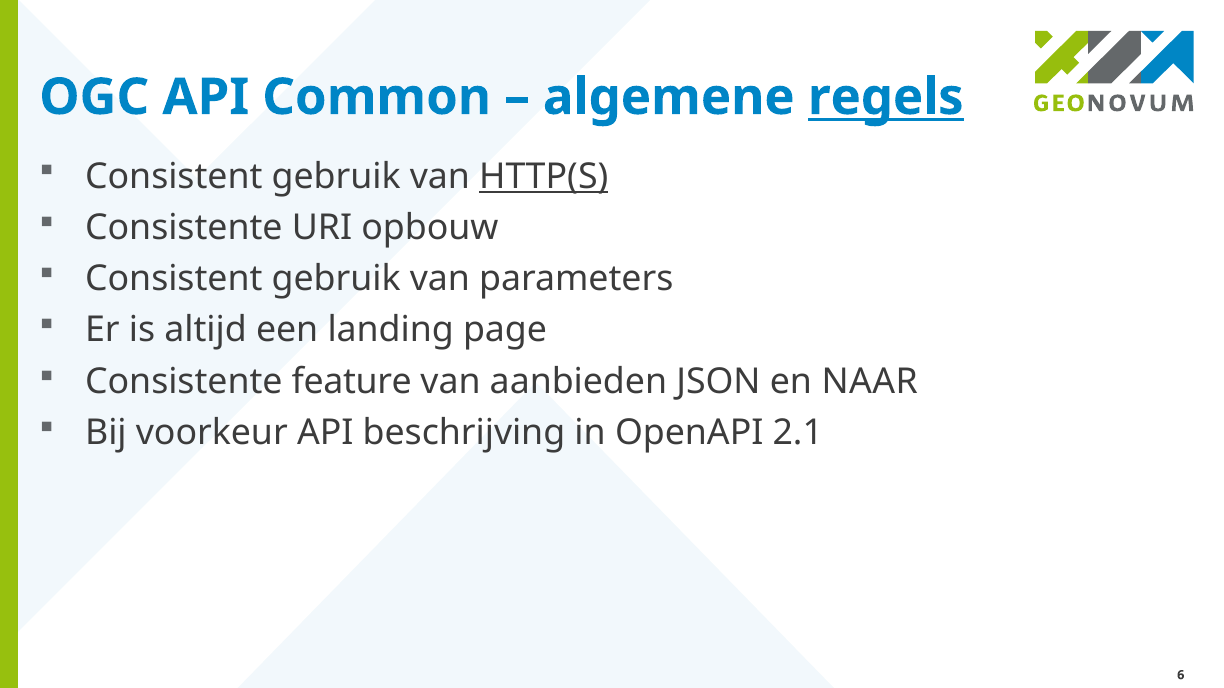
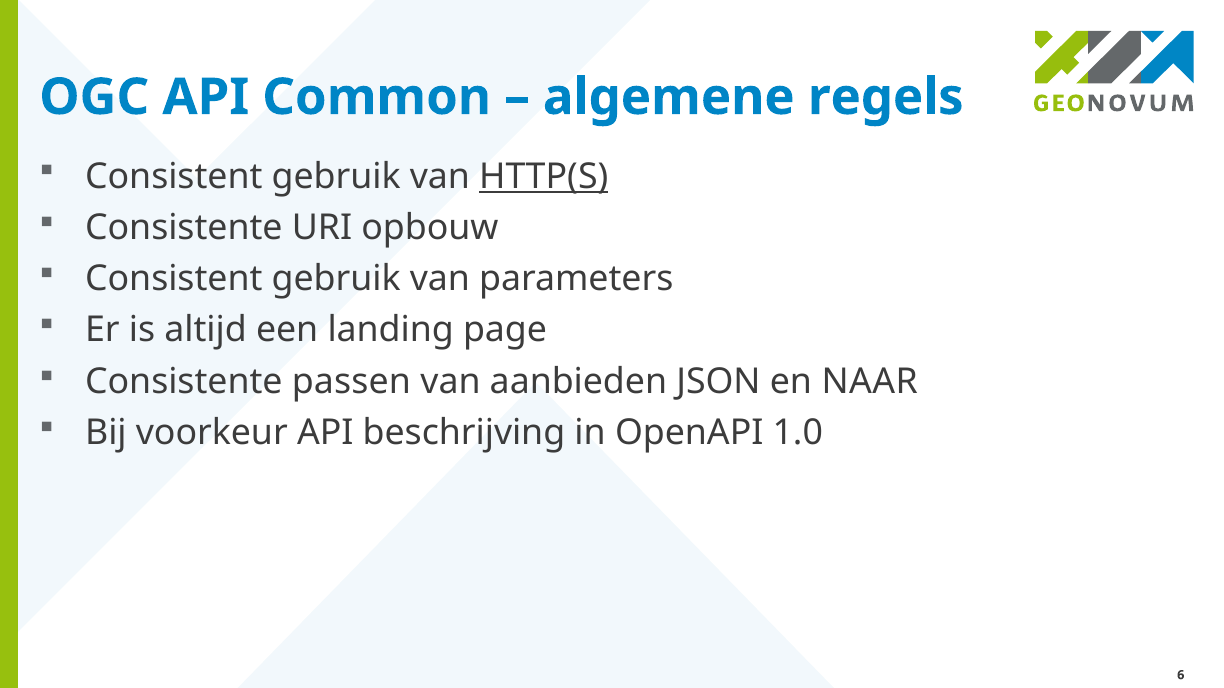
regels underline: present -> none
feature: feature -> passen
2.1: 2.1 -> 1.0
